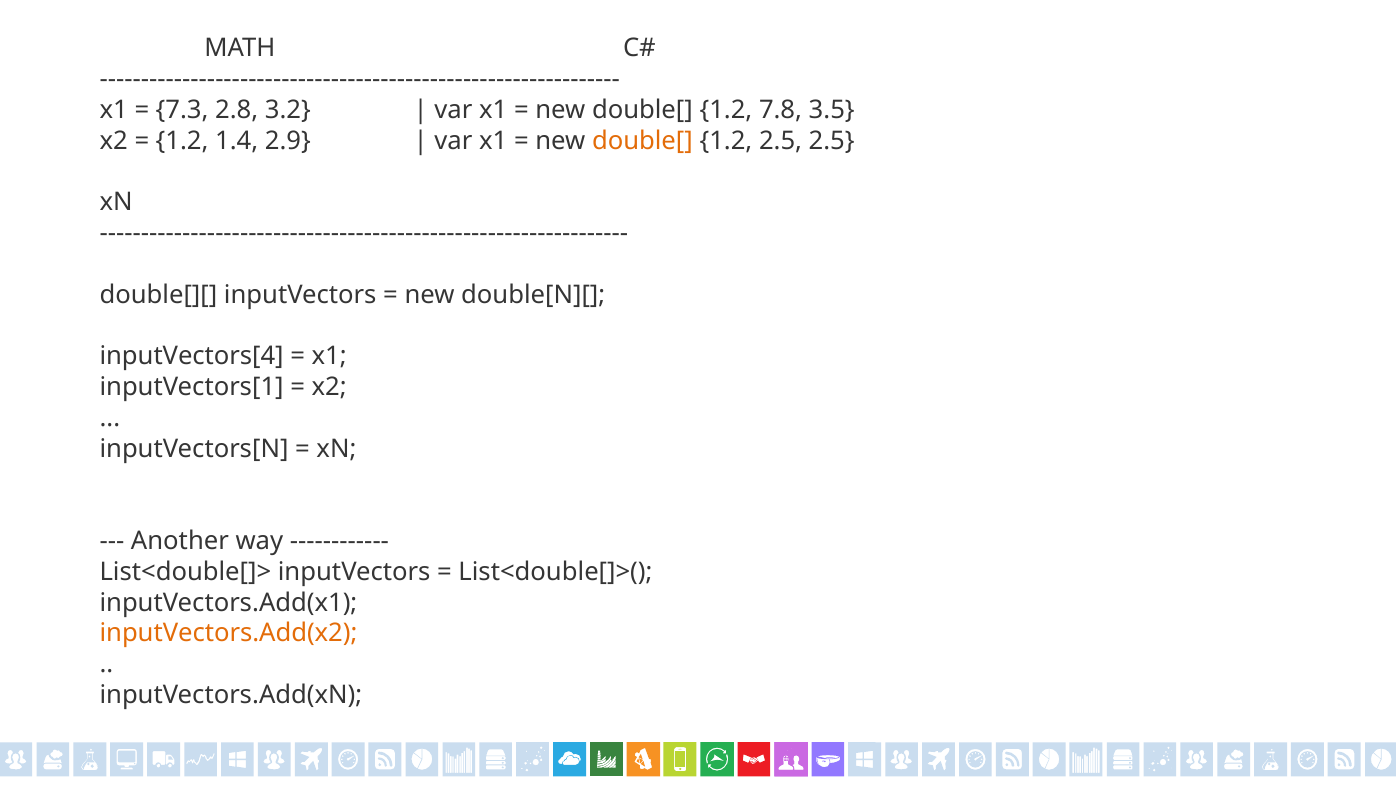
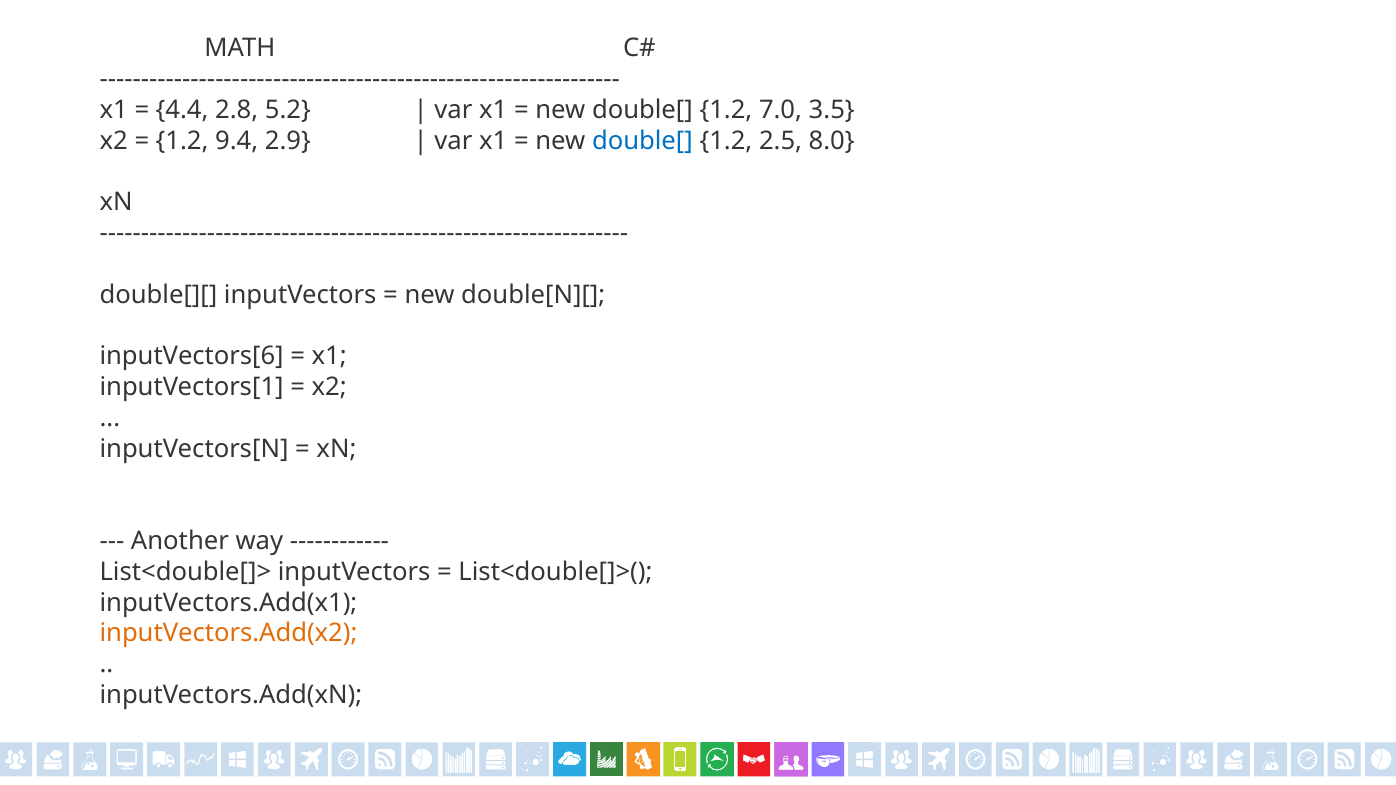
7.3: 7.3 -> 4.4
3.2: 3.2 -> 5.2
7.8: 7.8 -> 7.0
1.4: 1.4 -> 9.4
double[ at (642, 141) colour: orange -> blue
2.5 2.5: 2.5 -> 8.0
inputVectors[4: inputVectors[4 -> inputVectors[6
